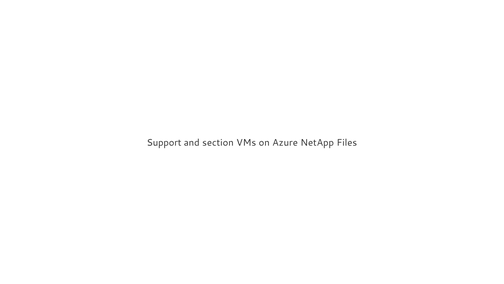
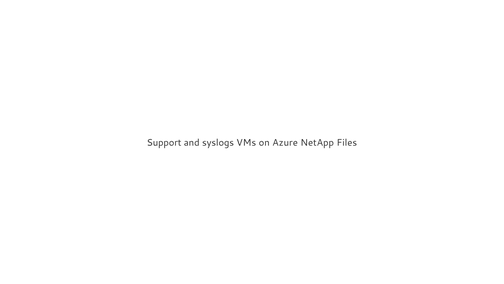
section: section -> syslogs
